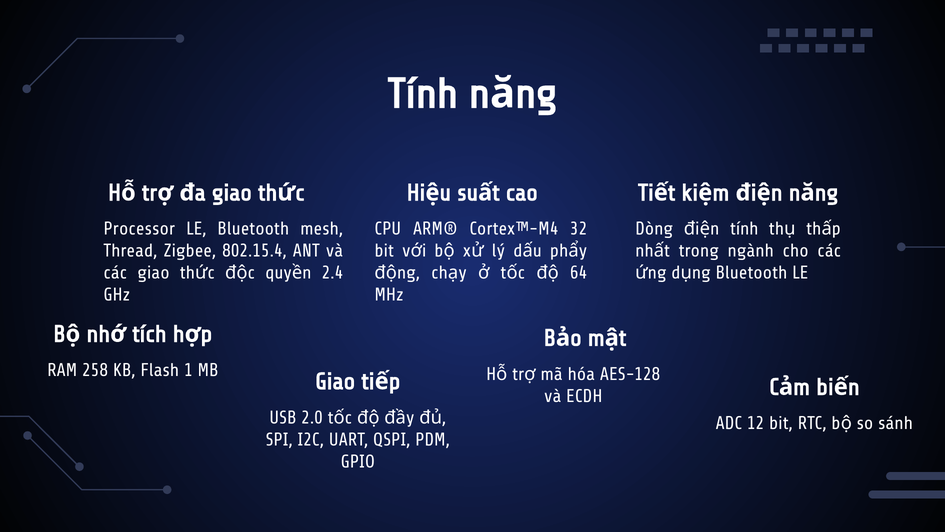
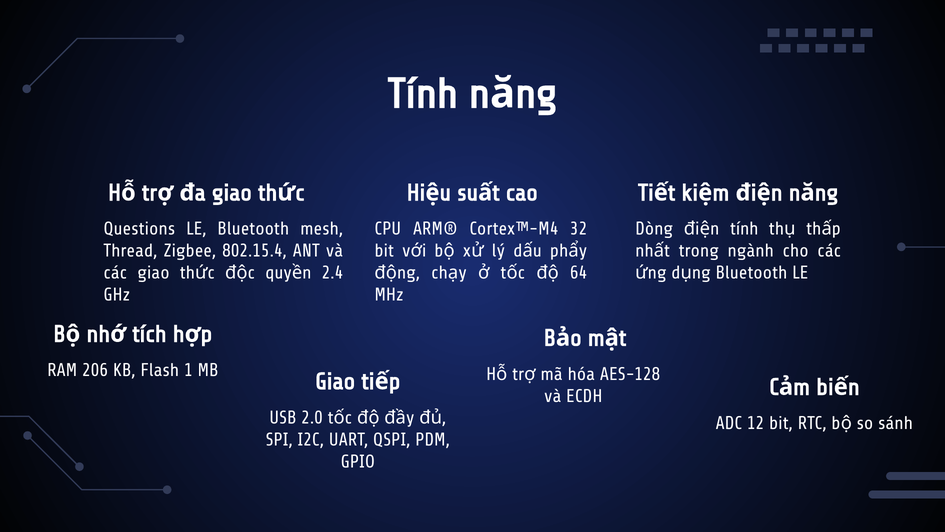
Processor: Processor -> Questions
258: 258 -> 206
